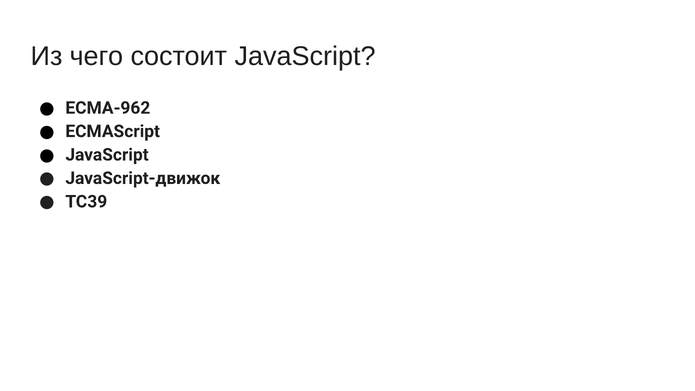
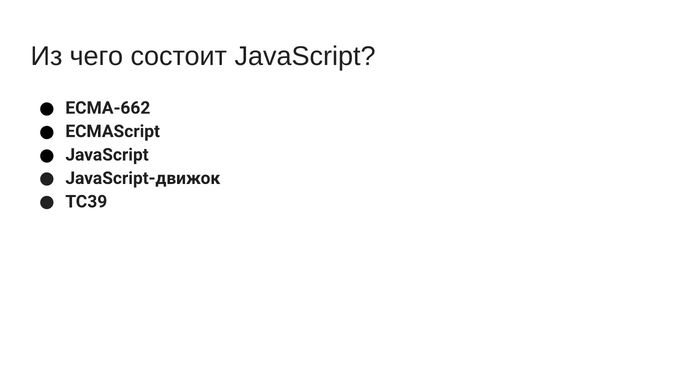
ECMA-962: ECMA-962 -> ECMA-662
